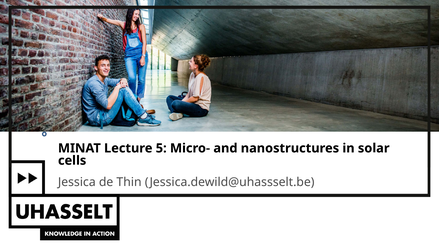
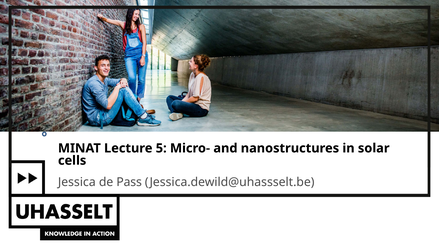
Thin: Thin -> Pass
